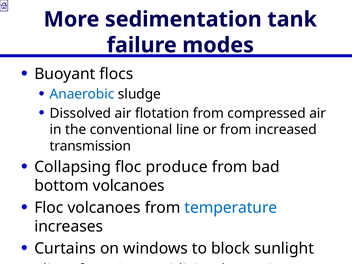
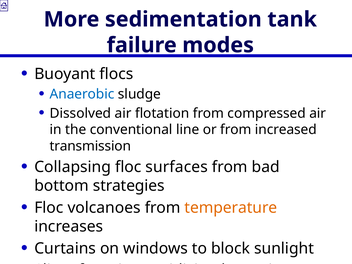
produce: produce -> surfaces
bottom volcanoes: volcanoes -> strategies
temperature colour: blue -> orange
